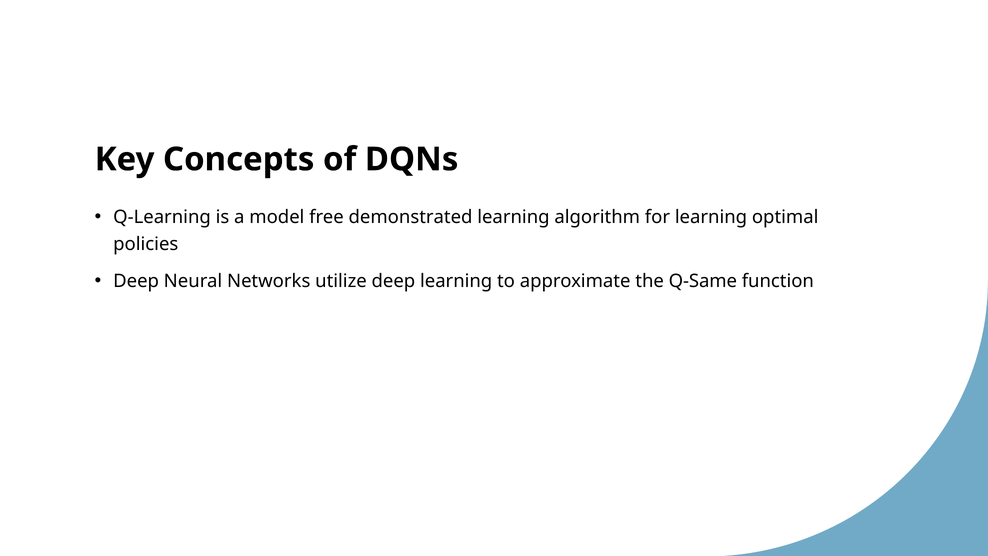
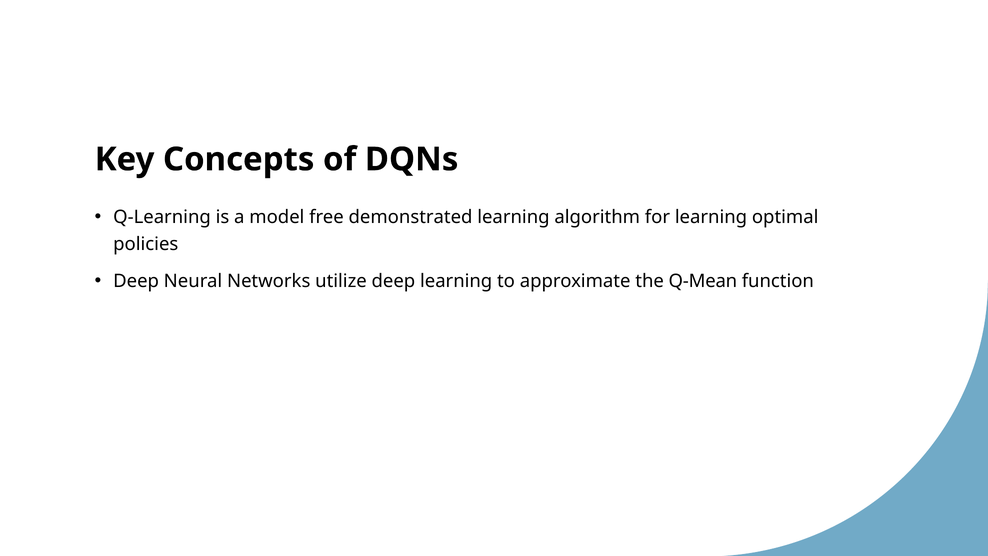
Q-Same: Q-Same -> Q-Mean
